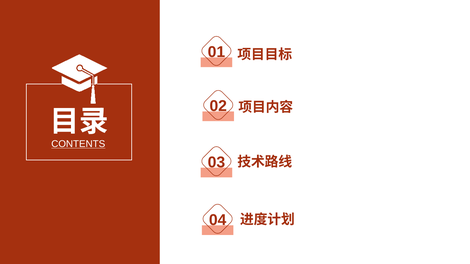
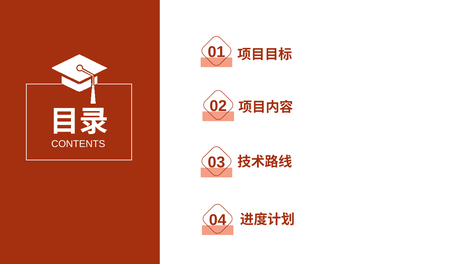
CONTENTS underline: present -> none
